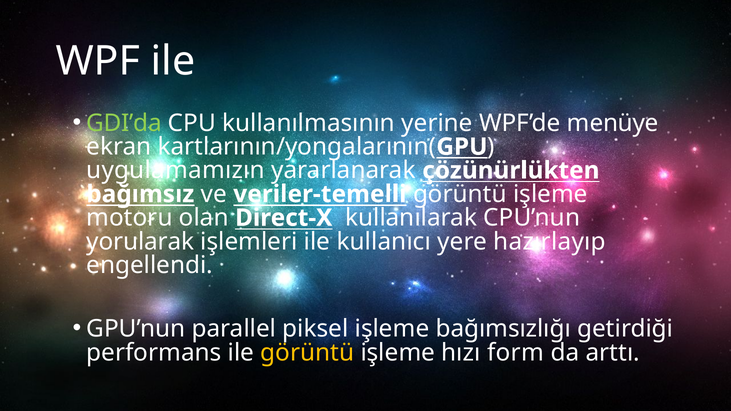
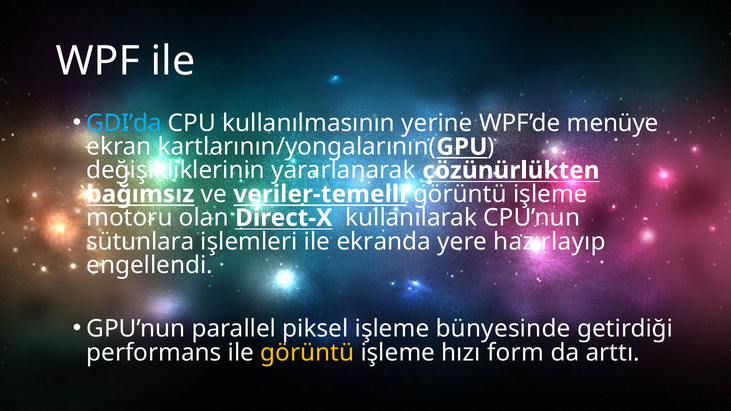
GDI’da colour: light green -> light blue
uygulamamızın: uygulamamızın -> değişikliklerinin
yorularak: yorularak -> sütunlara
kullanıcı: kullanıcı -> ekranda
bağımsızlığı: bağımsızlığı -> bünyesinde
